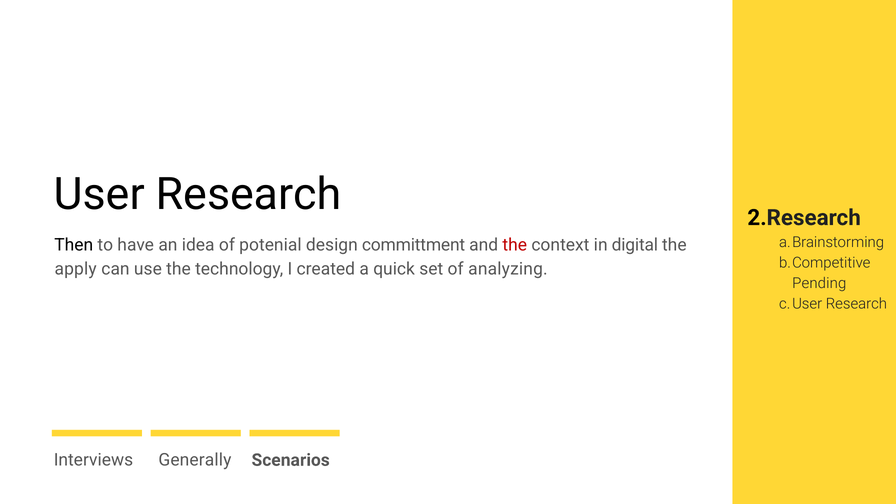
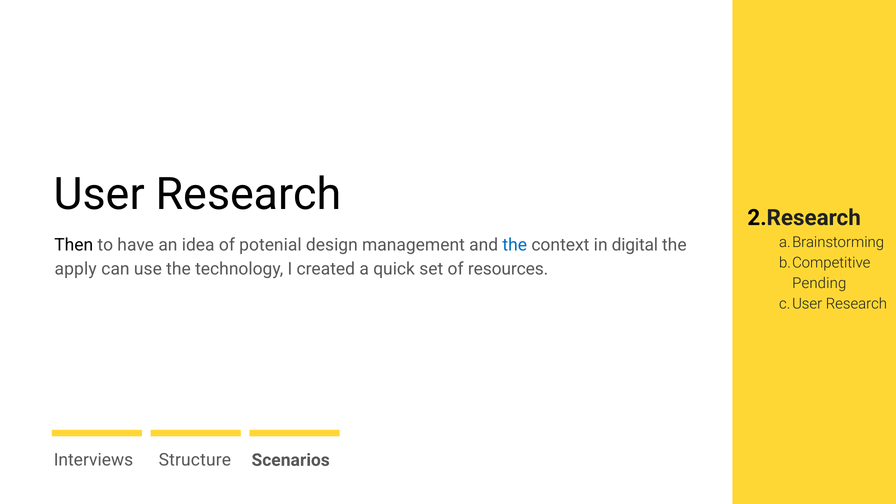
committment: committment -> management
the at (515, 245) colour: red -> blue
analyzing: analyzing -> resources
Generally: Generally -> Structure
